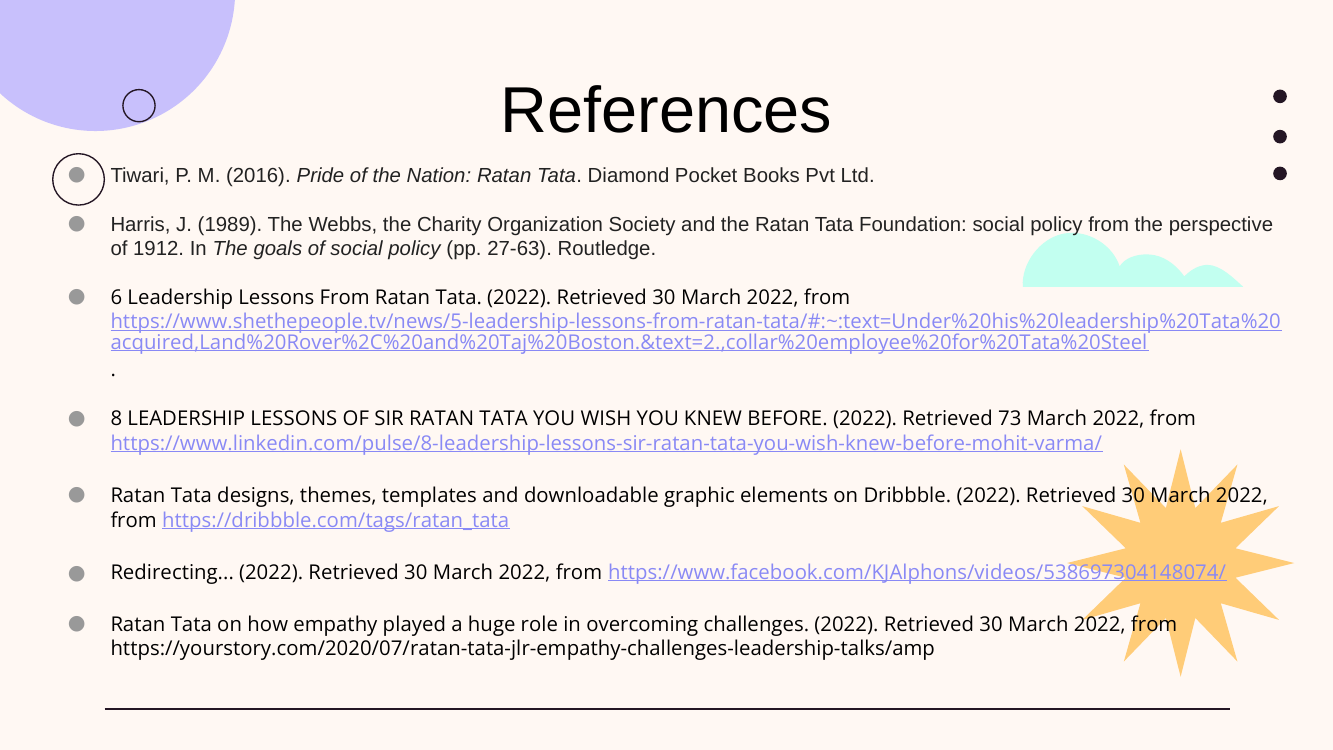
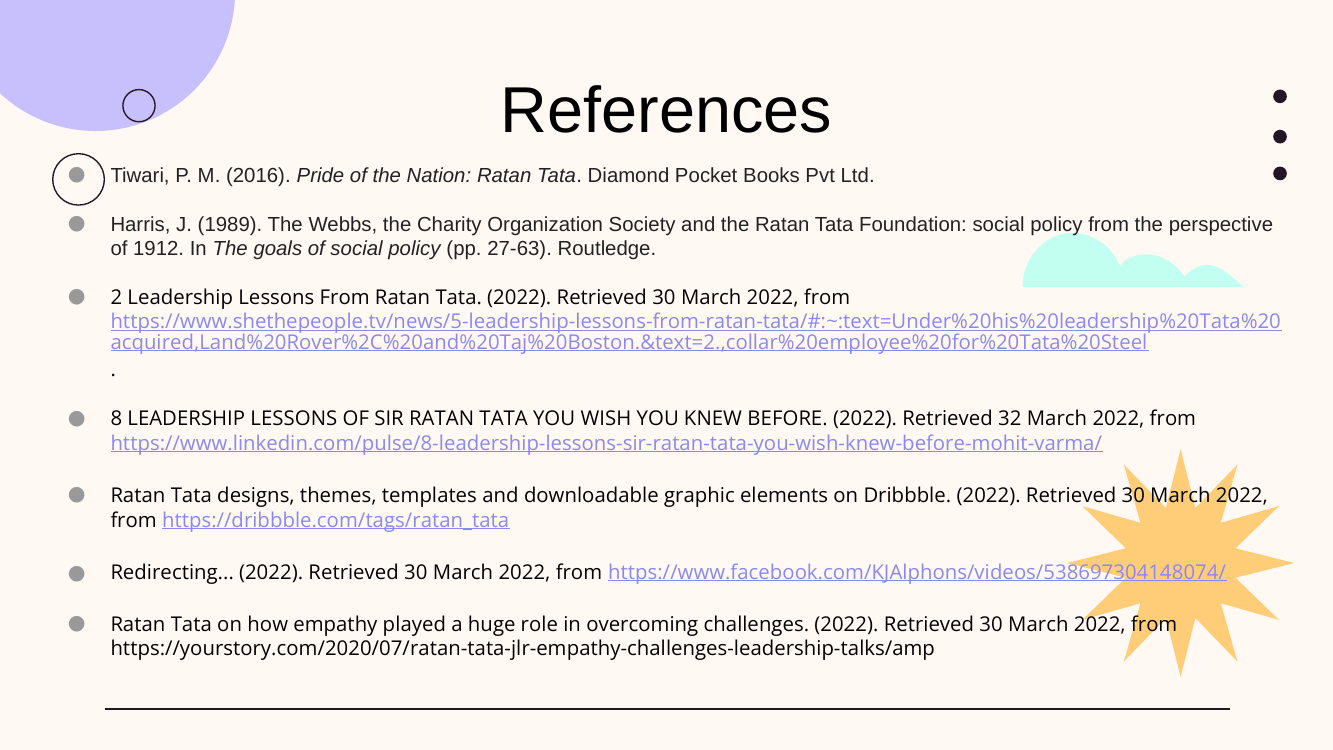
6: 6 -> 2
73: 73 -> 32
